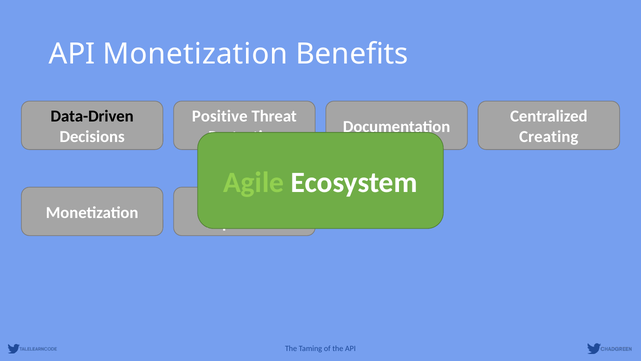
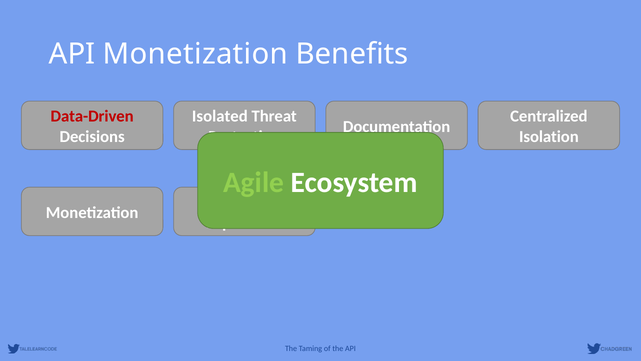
Data-Driven colour: black -> red
Positive at (220, 116): Positive -> Isolated
Creating: Creating -> Isolation
